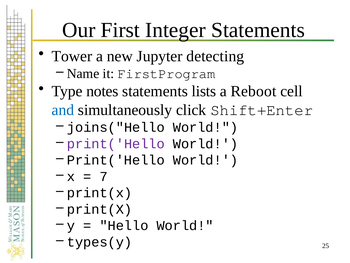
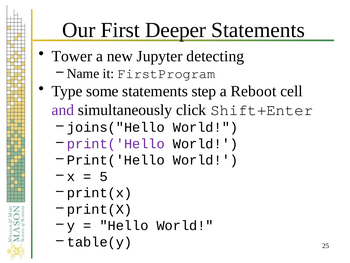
Integer: Integer -> Deeper
notes: notes -> some
lists: lists -> step
and colour: blue -> purple
7: 7 -> 5
types(y: types(y -> table(y
